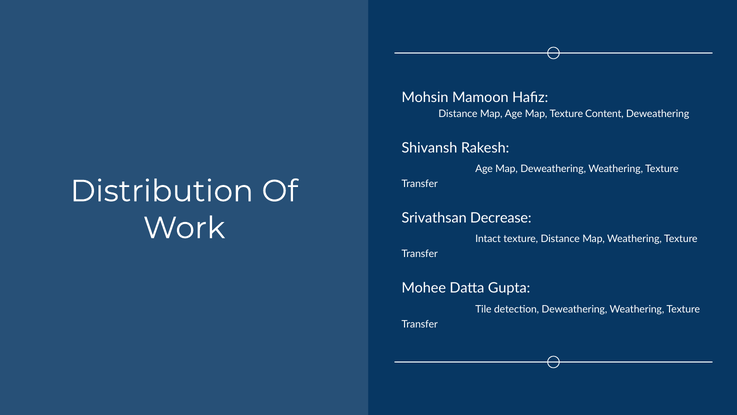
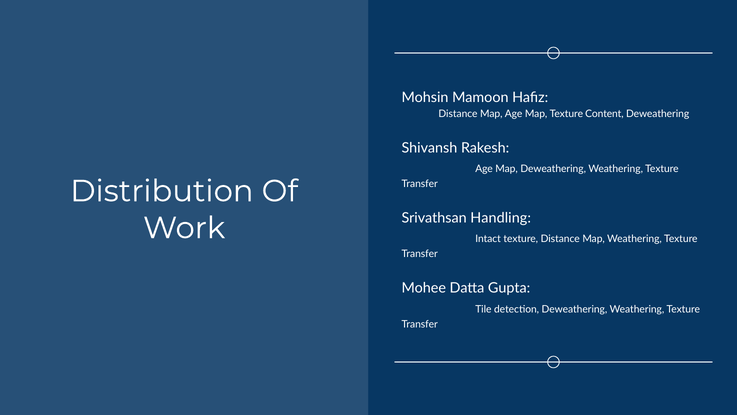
Decrease: Decrease -> Handling
